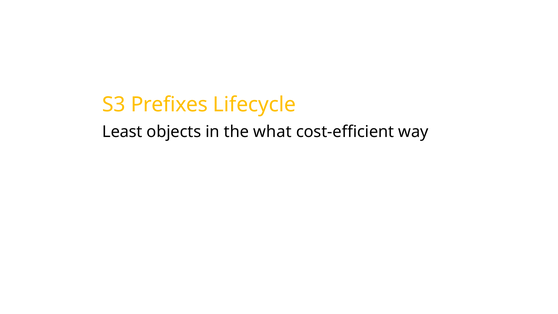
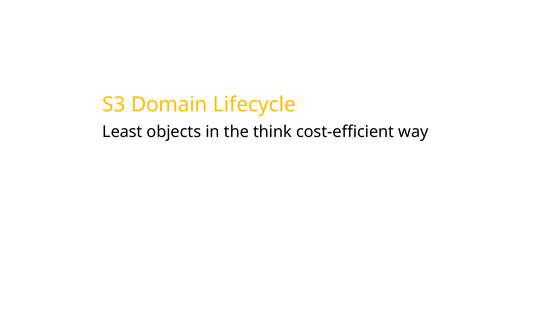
Prefixes: Prefixes -> Domain
what: what -> think
